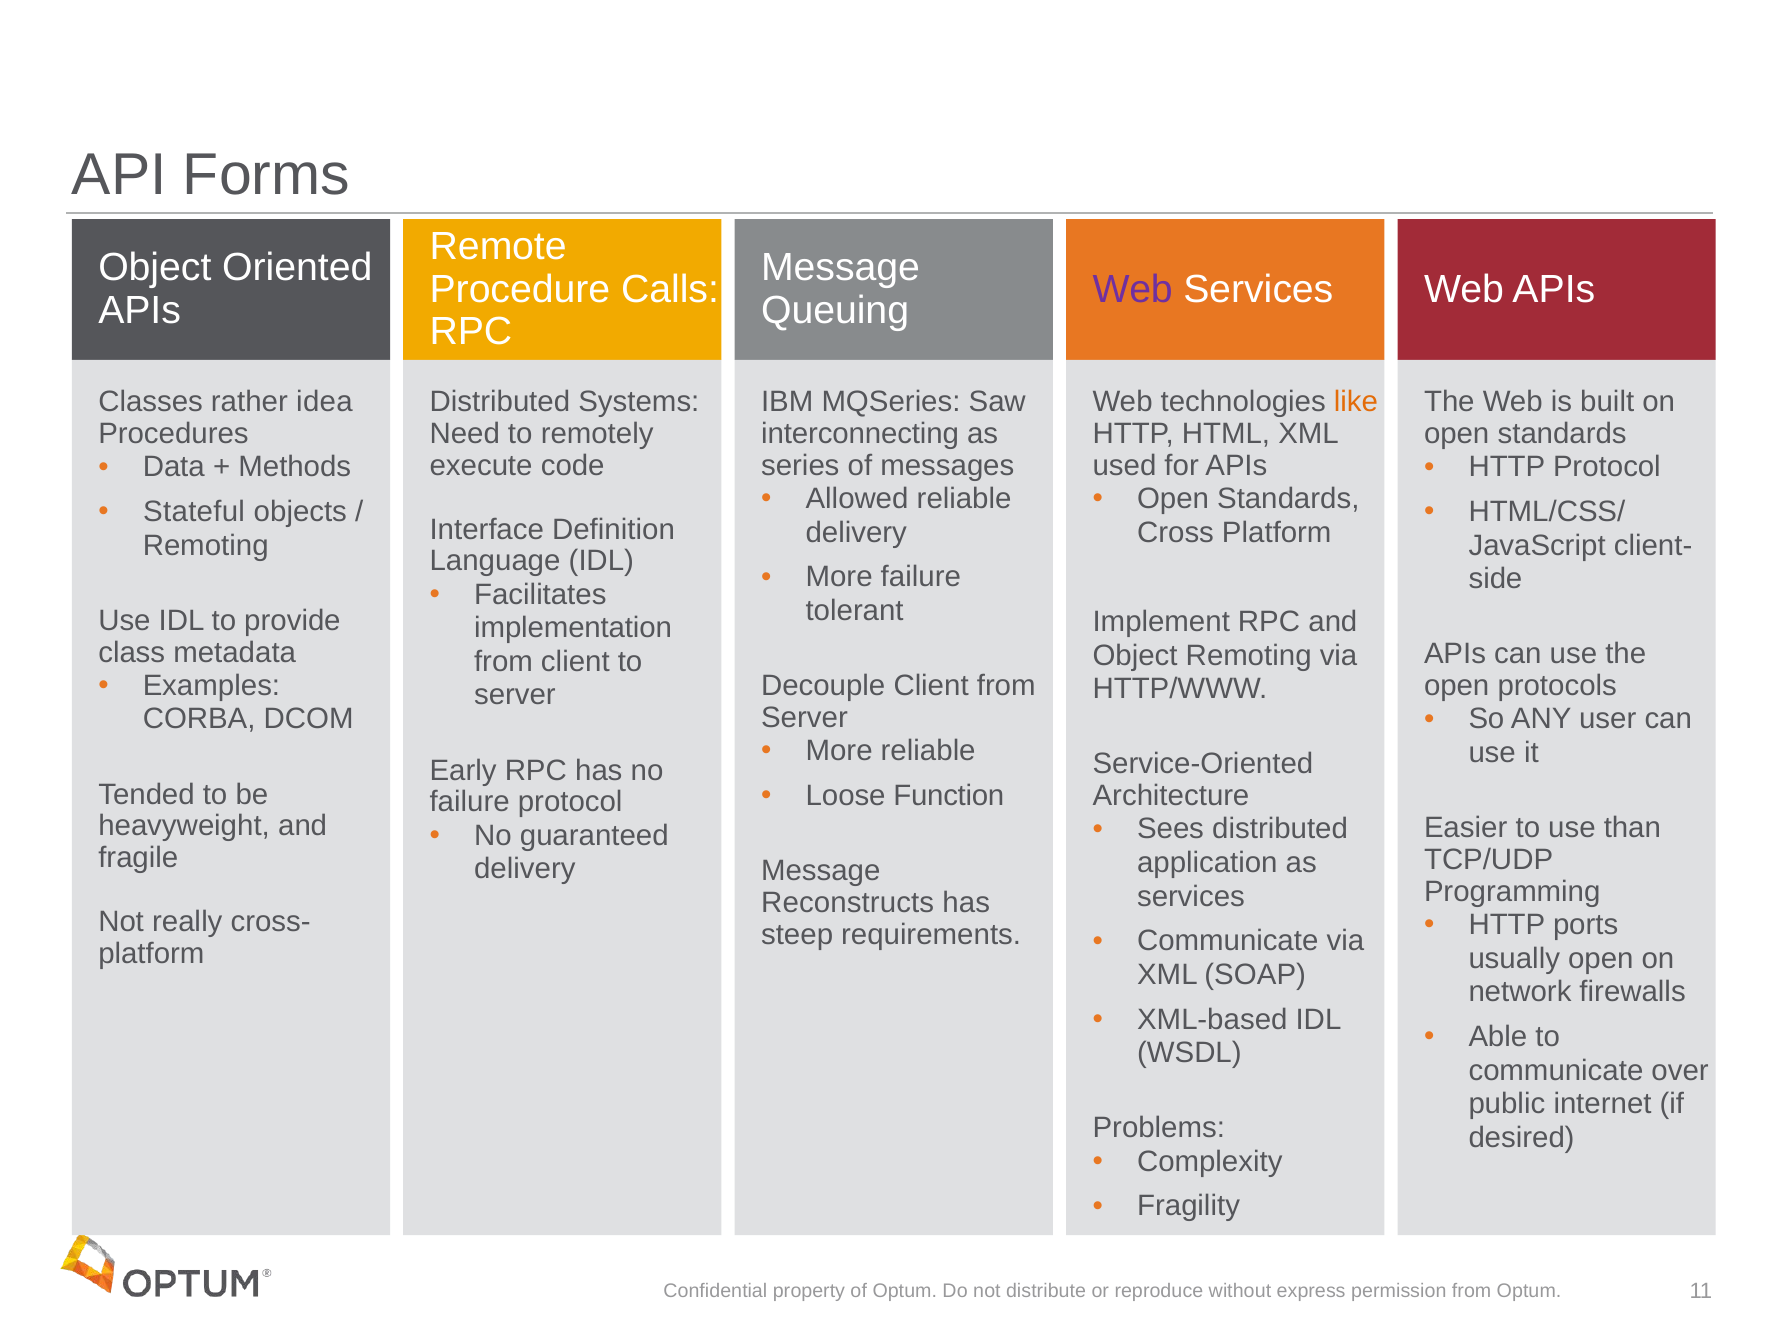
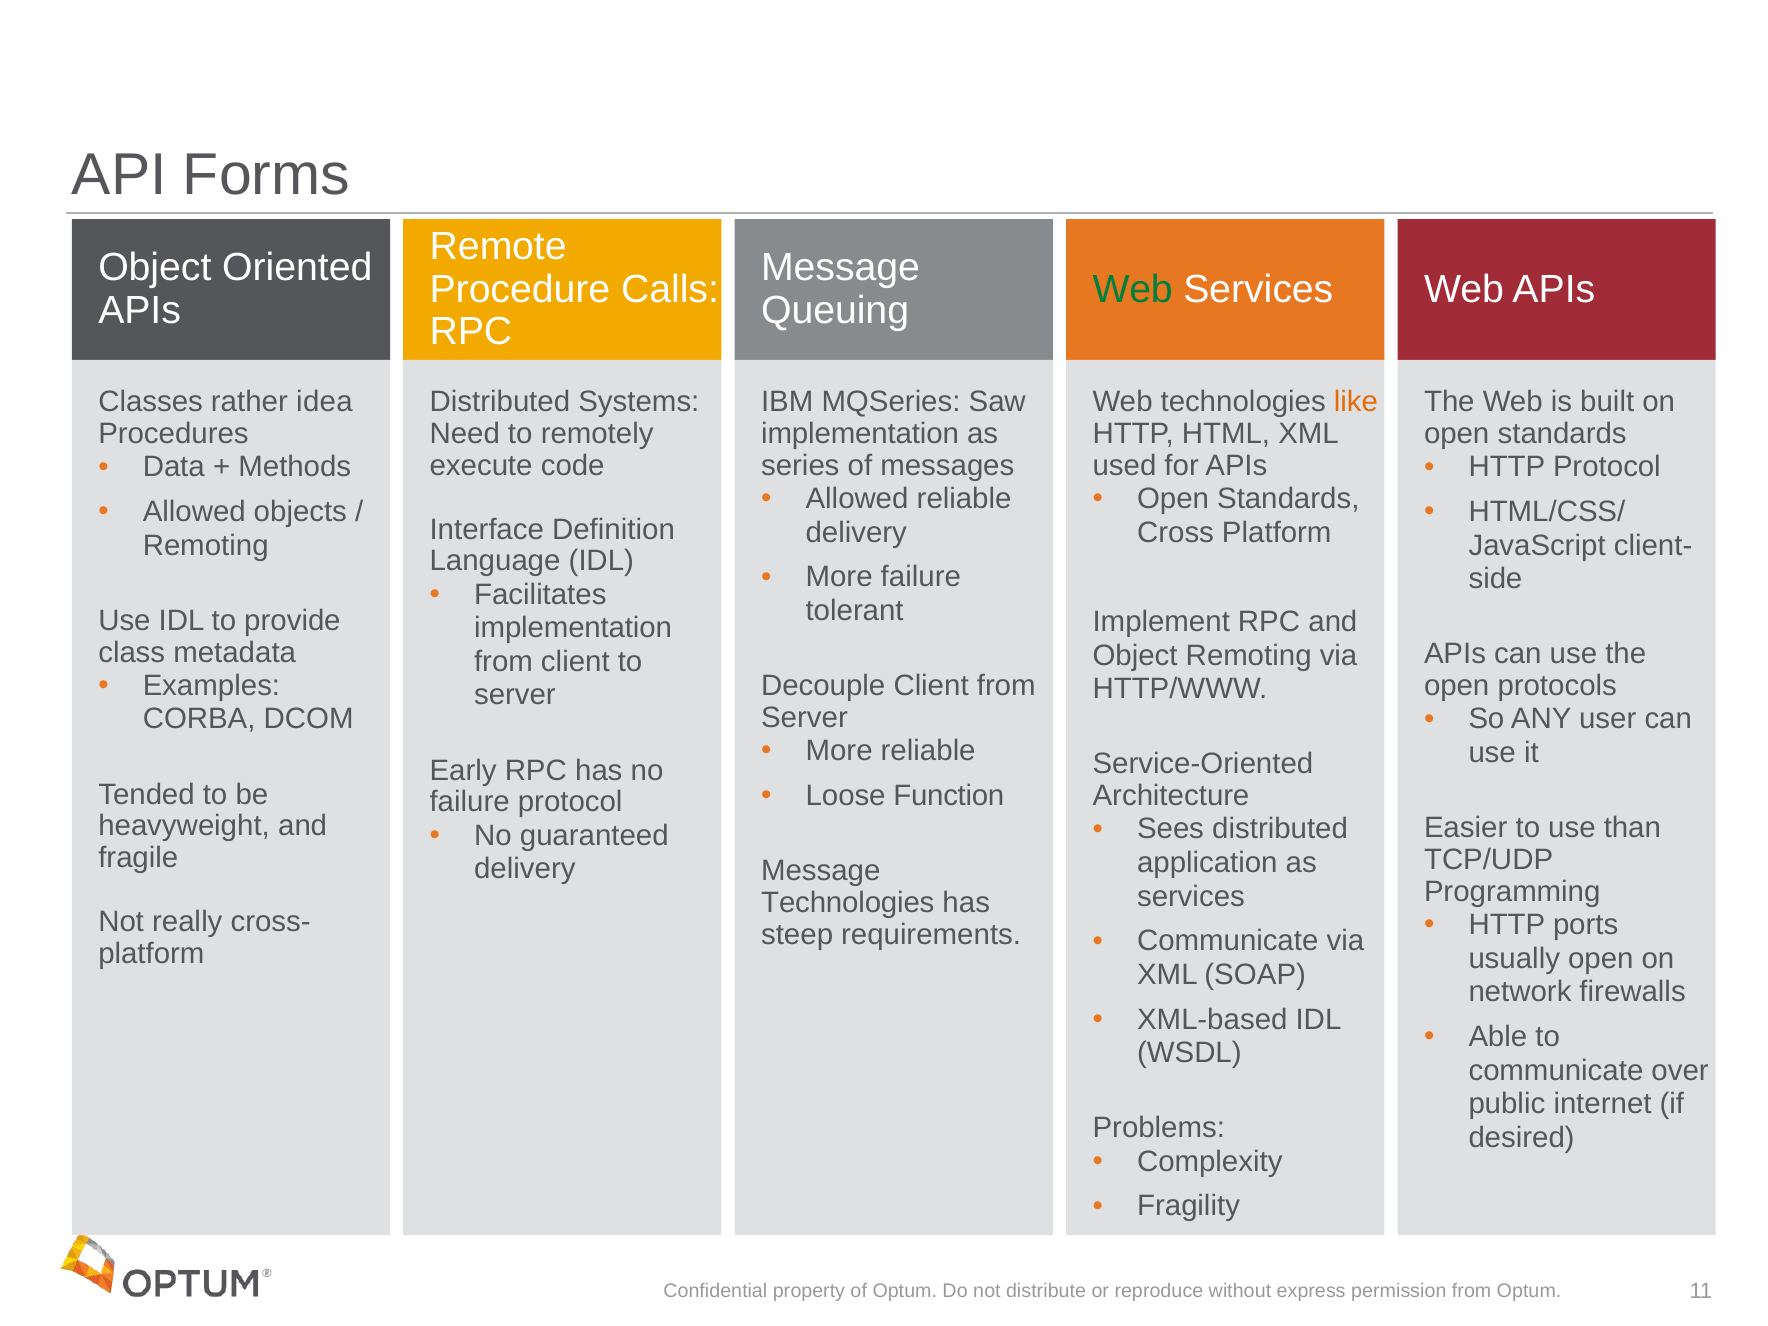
Web at (1133, 289) colour: purple -> green
interconnecting at (860, 434): interconnecting -> implementation
Stateful at (194, 512): Stateful -> Allowed
Reconstructs at (848, 903): Reconstructs -> Technologies
